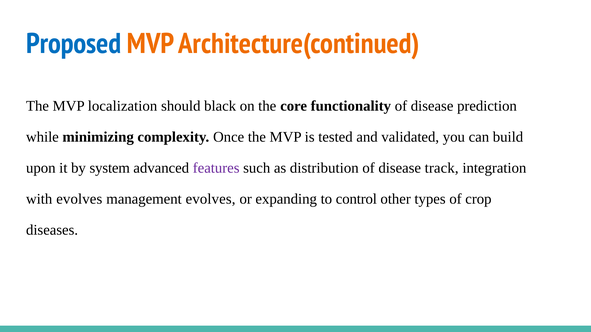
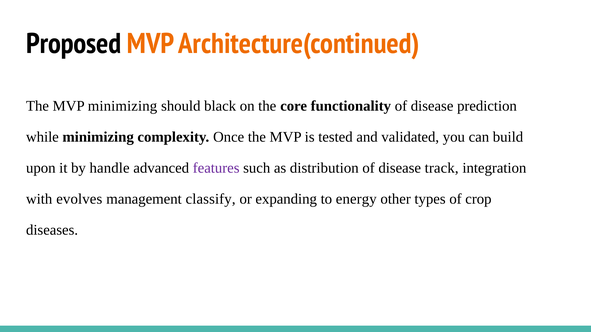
Proposed colour: blue -> black
MVP localization: localization -> minimizing
system: system -> handle
management evolves: evolves -> classify
control: control -> energy
